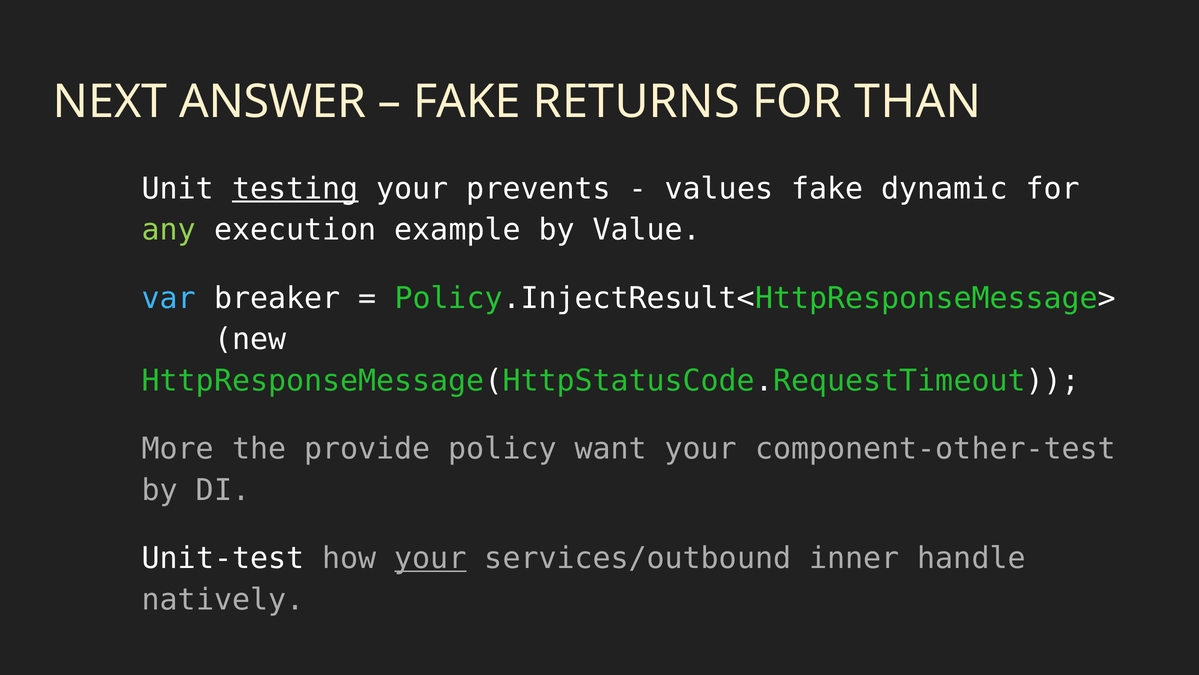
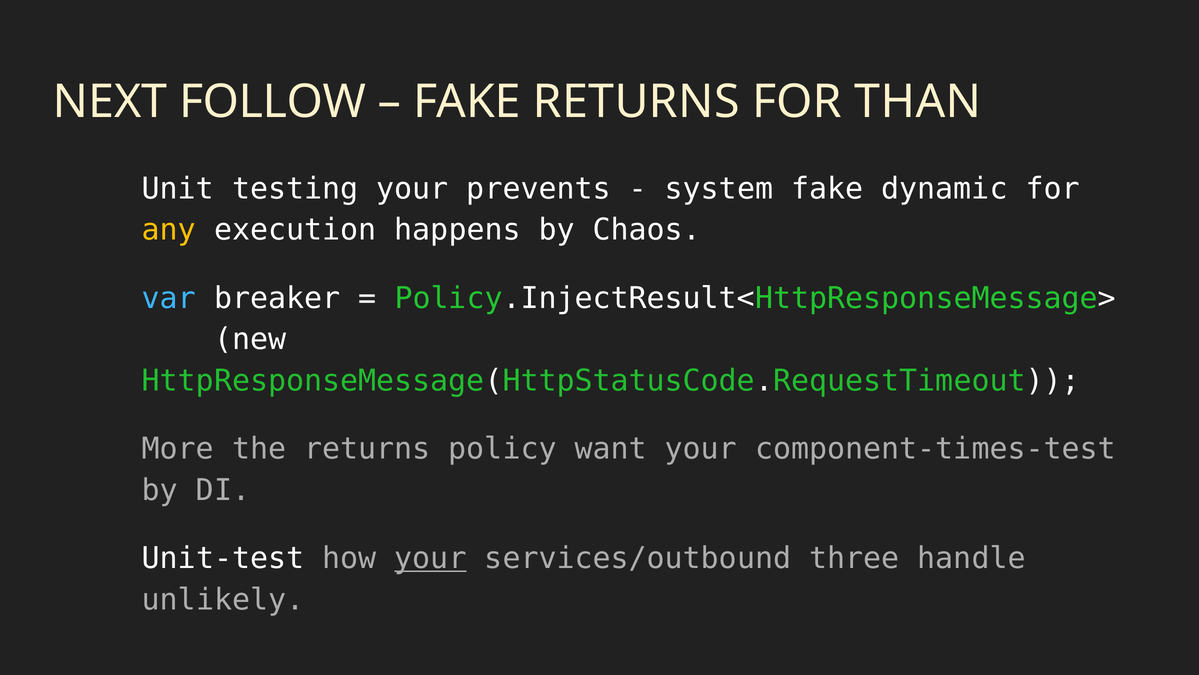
ANSWER: ANSWER -> FOLLOW
testing underline: present -> none
values: values -> system
any colour: light green -> yellow
example: example -> happens
Value: Value -> Chaos
the provide: provide -> returns
component-other-test: component-other-test -> component-times-test
inner: inner -> three
natively: natively -> unlikely
